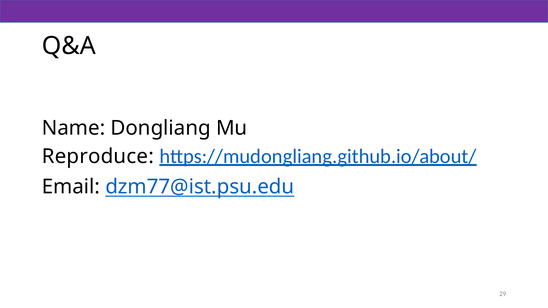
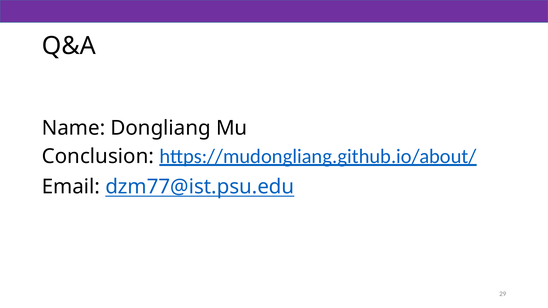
Reproduce: Reproduce -> Conclusion
